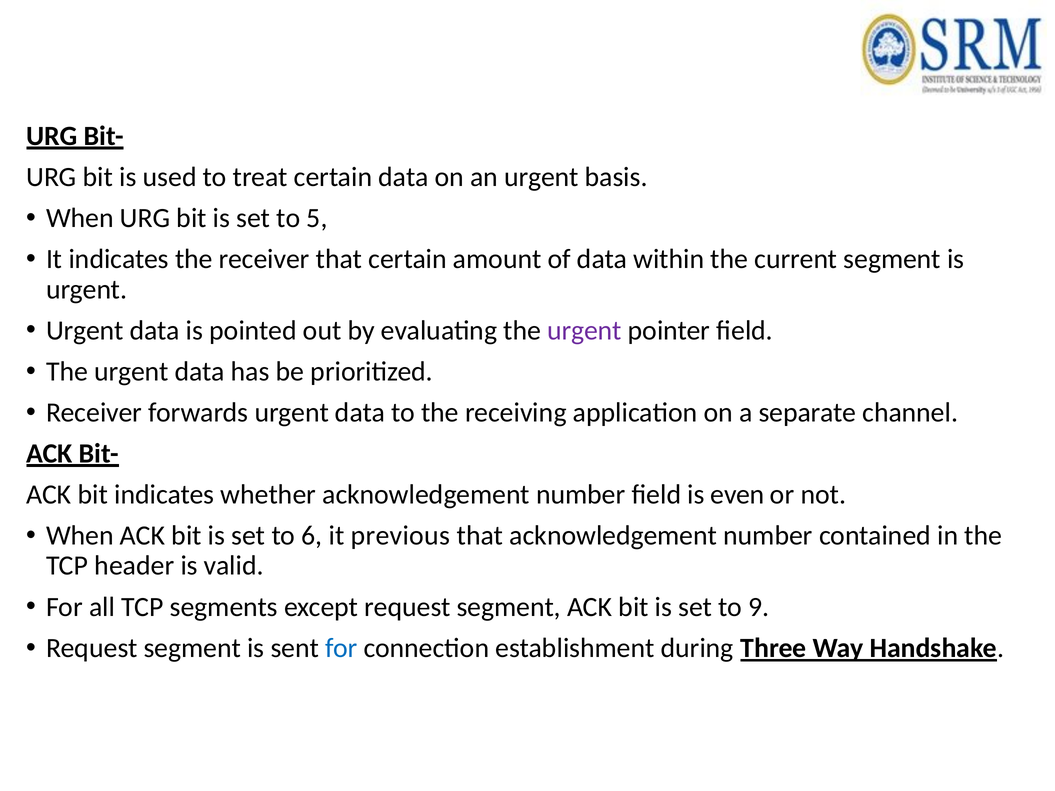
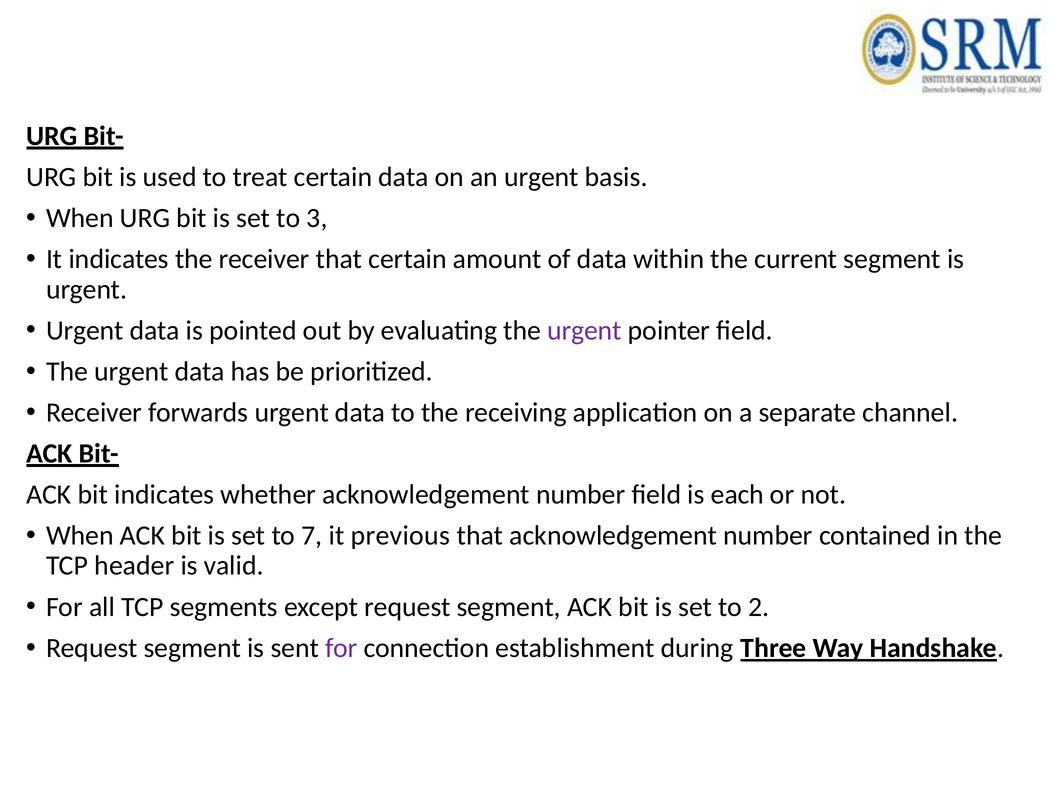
5: 5 -> 3
even: even -> each
6: 6 -> 7
9: 9 -> 2
for at (341, 648) colour: blue -> purple
